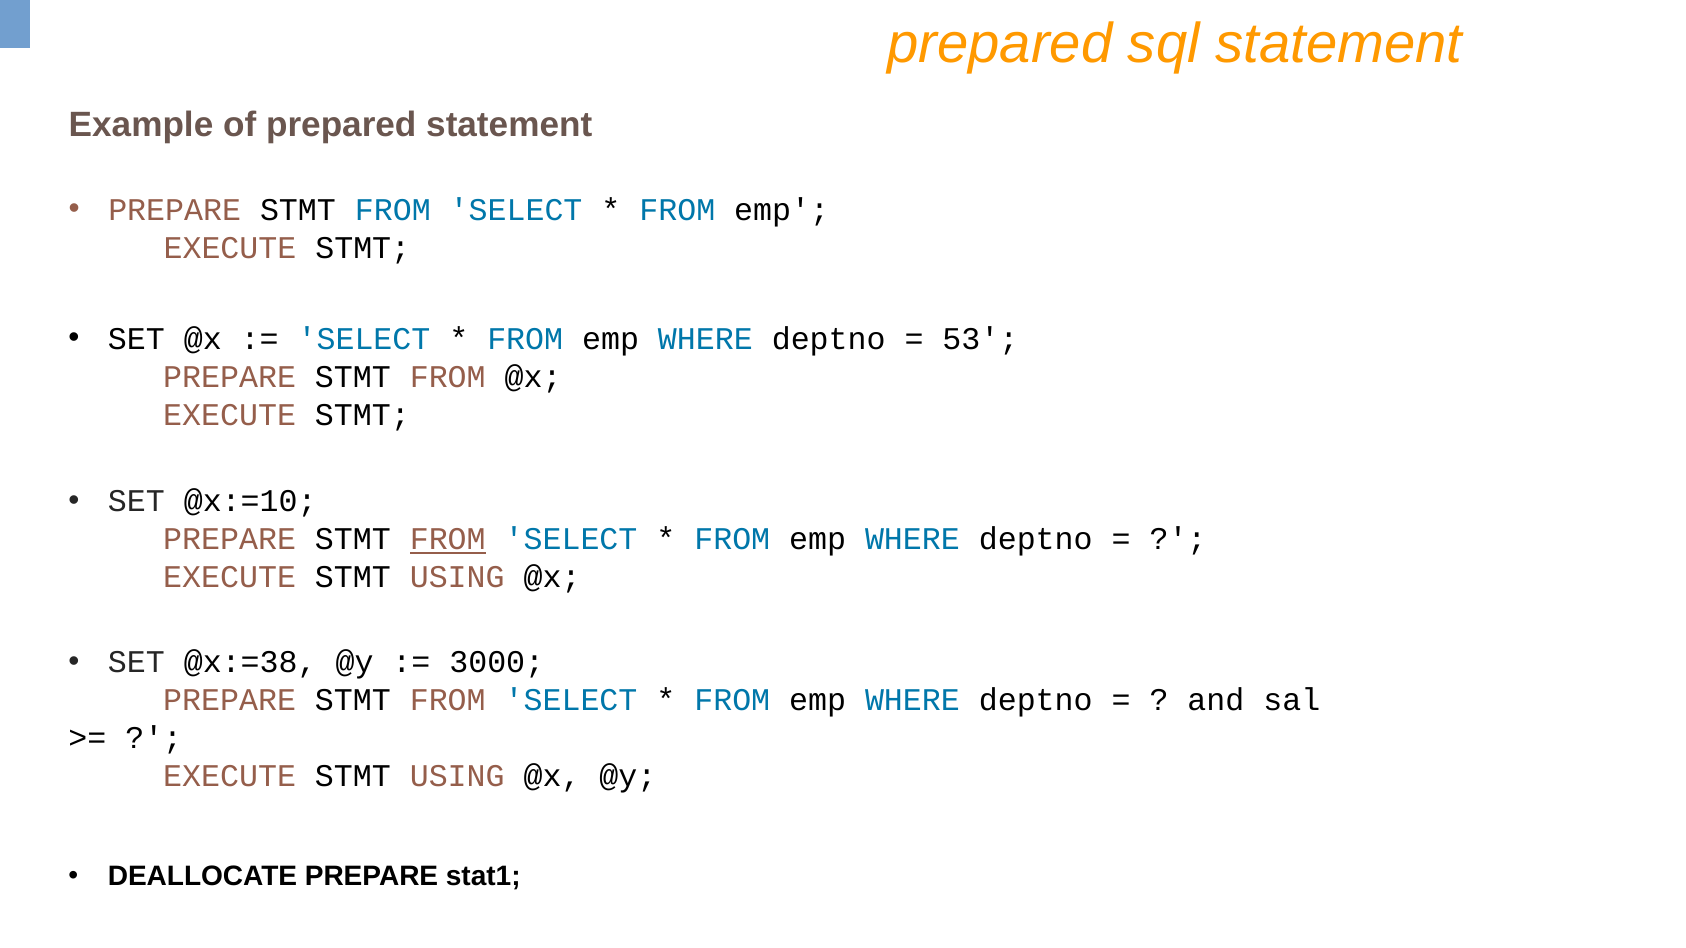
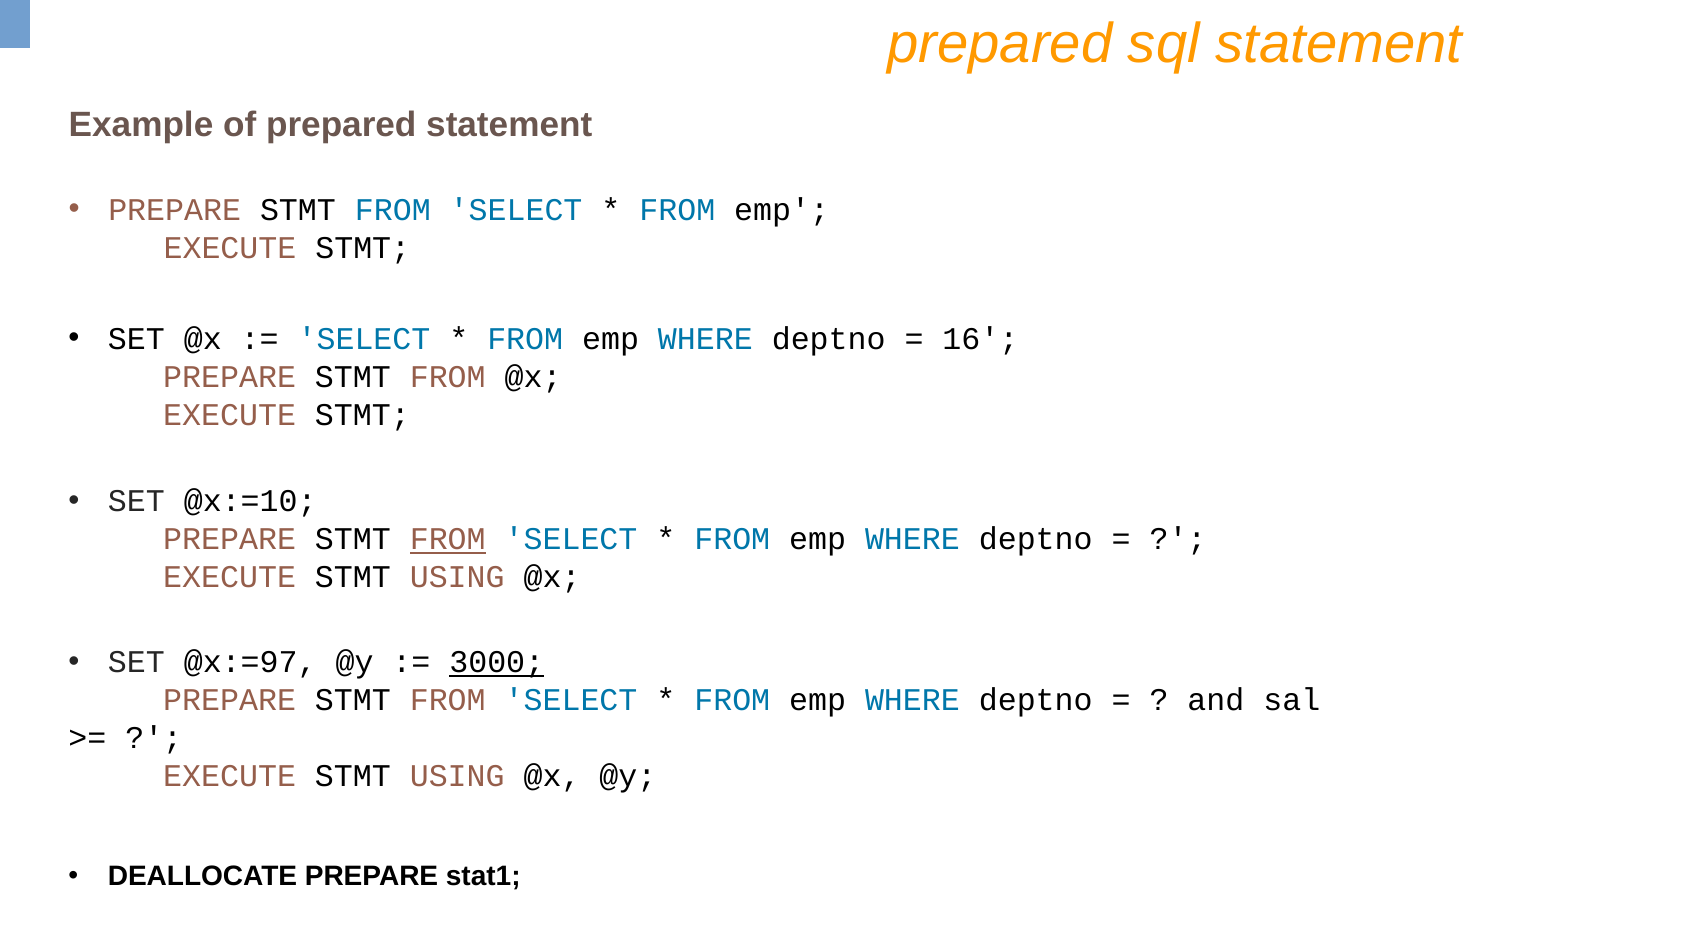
53: 53 -> 16
@x:=38: @x:=38 -> @x:=97
3000 underline: none -> present
